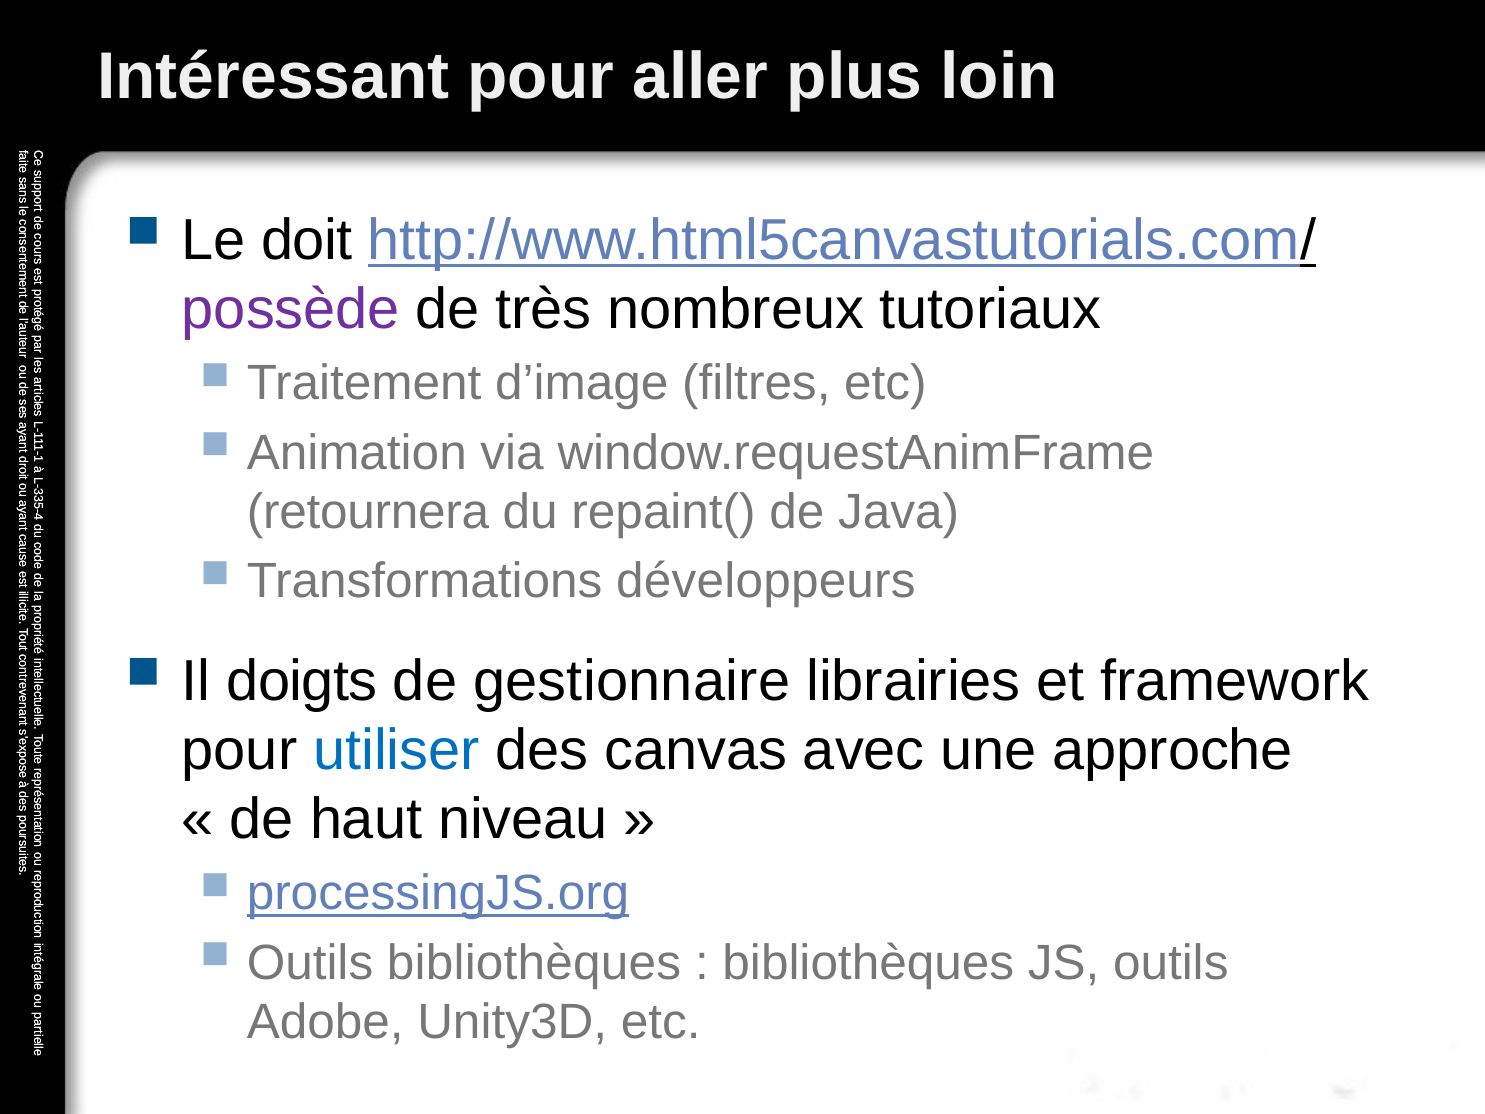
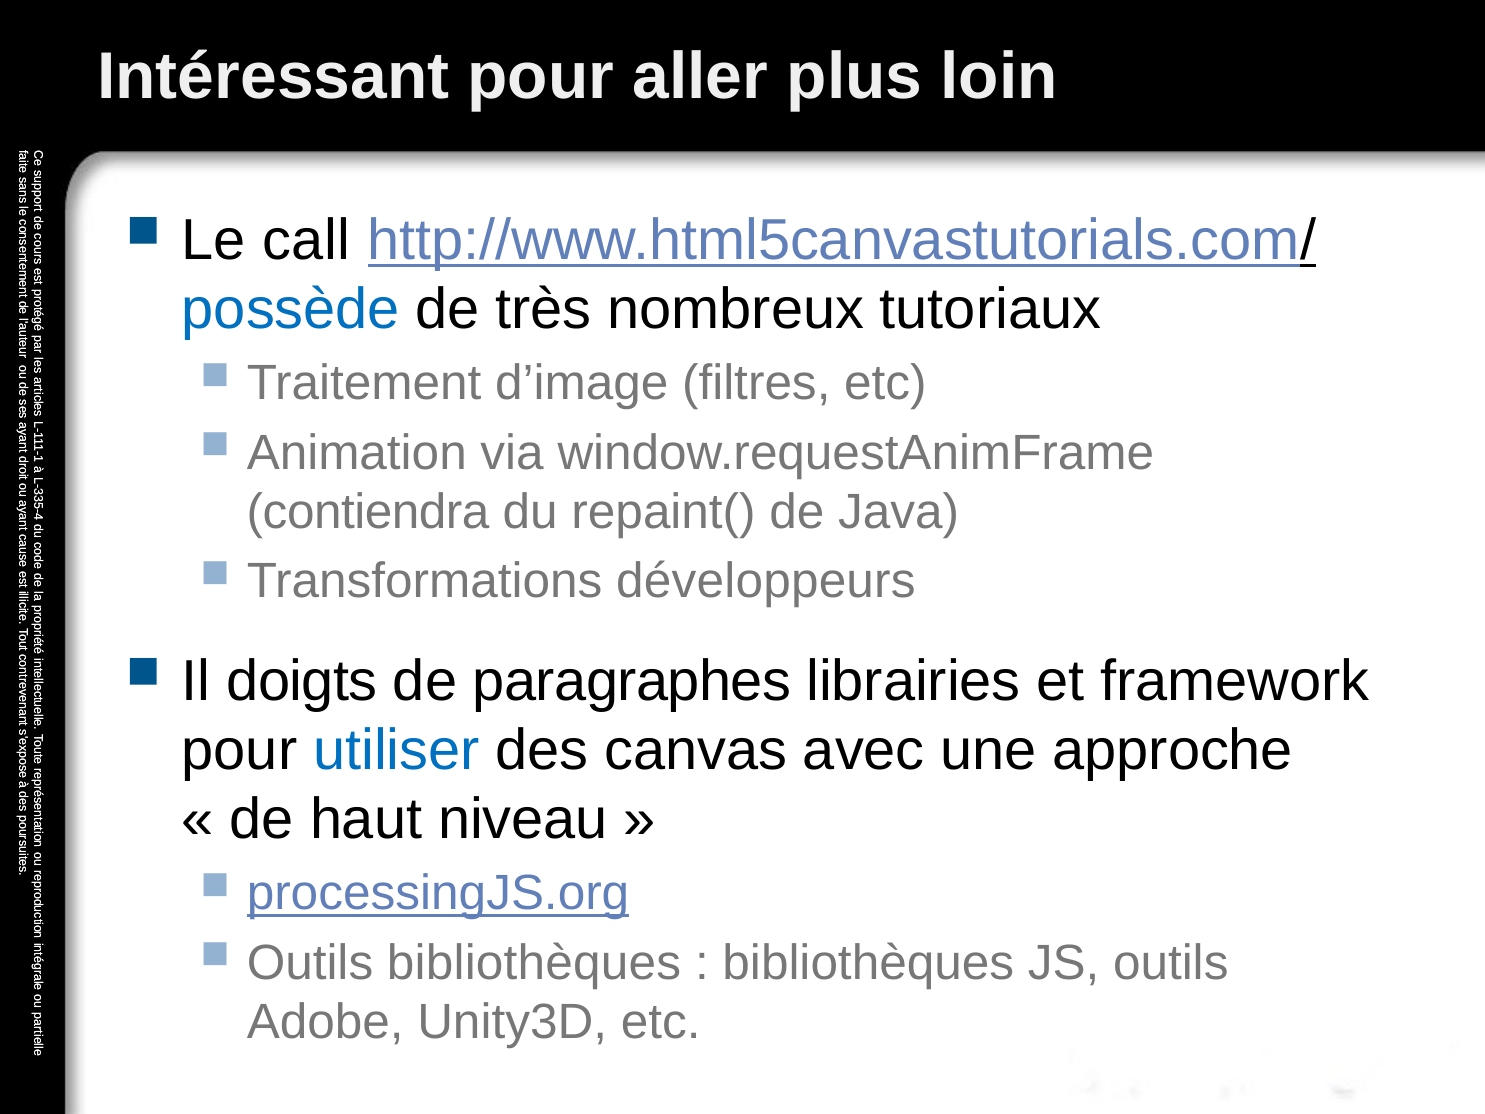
doit: doit -> call
possède colour: purple -> blue
retournera: retournera -> contiendra
gestionnaire: gestionnaire -> paragraphes
